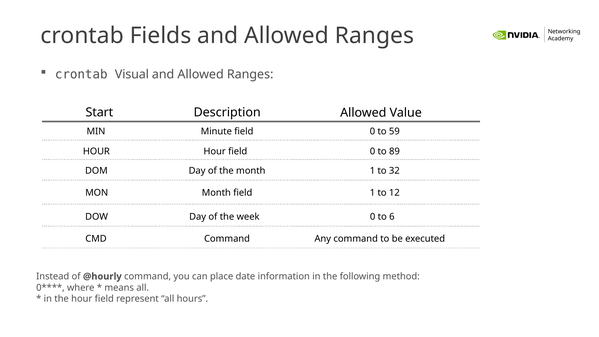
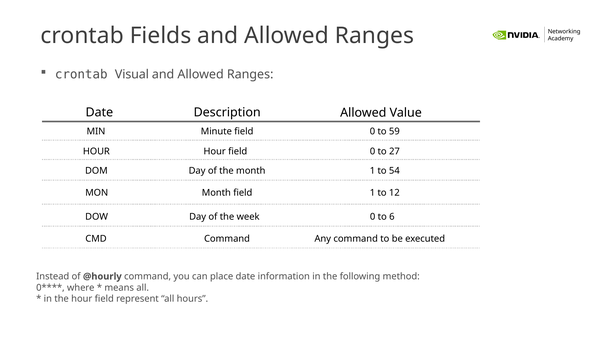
Start at (99, 113): Start -> Date
89: 89 -> 27
32: 32 -> 54
